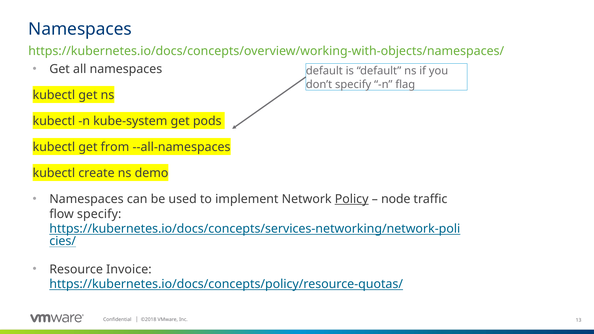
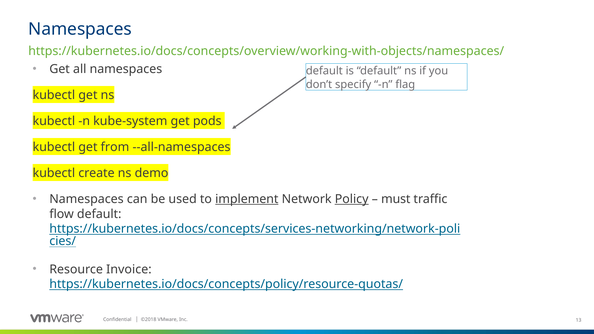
implement underline: none -> present
node: node -> must
flow specify: specify -> default
